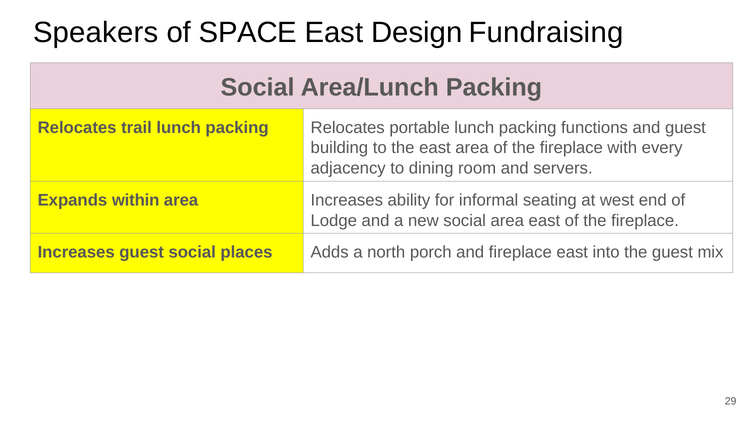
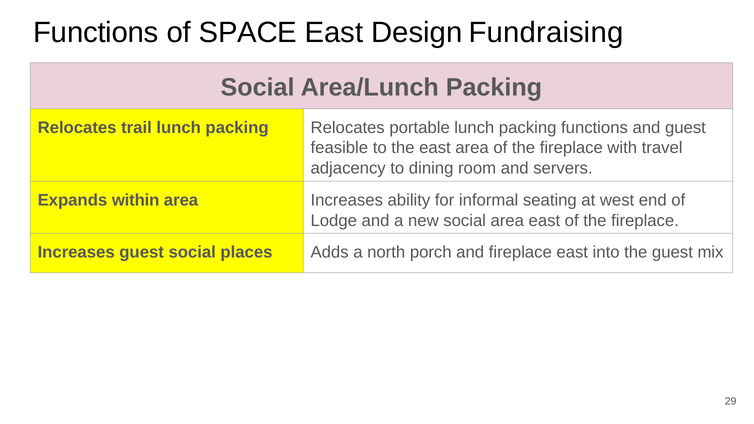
Speakers at (96, 32): Speakers -> Functions
building: building -> feasible
every: every -> travel
